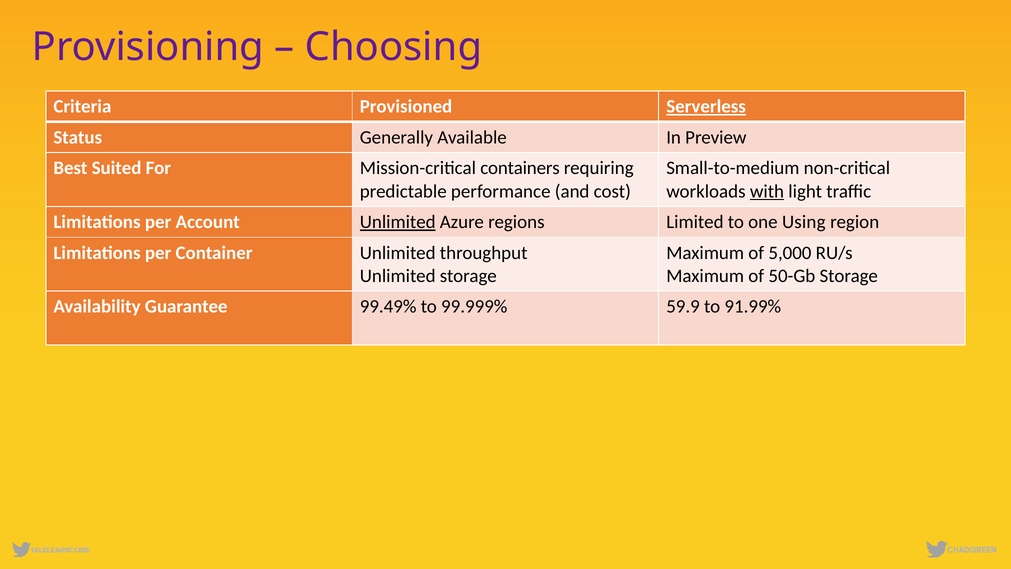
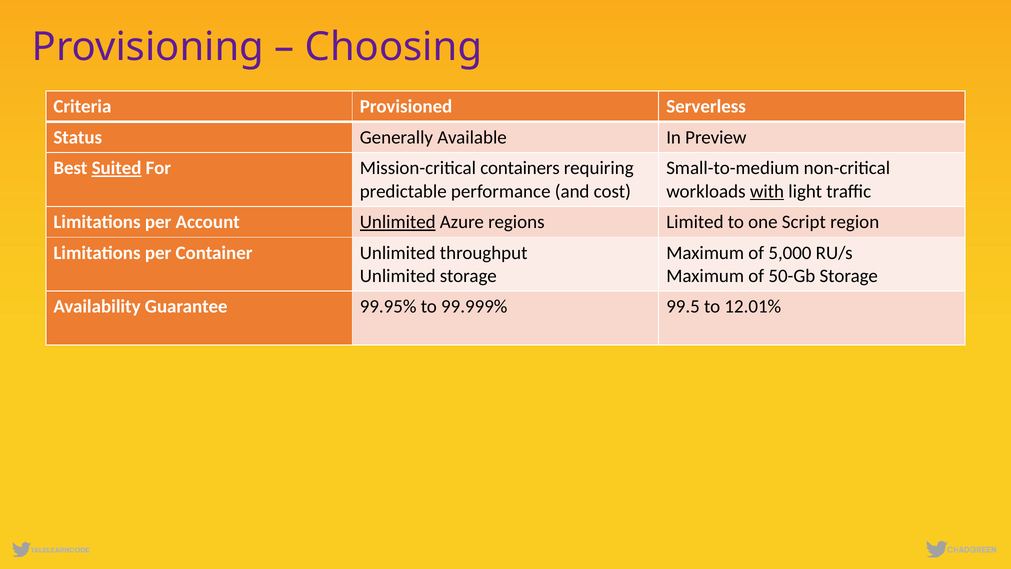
Serverless underline: present -> none
Suited underline: none -> present
Using: Using -> Script
99.49%: 99.49% -> 99.95%
59.9: 59.9 -> 99.5
91.99%: 91.99% -> 12.01%
